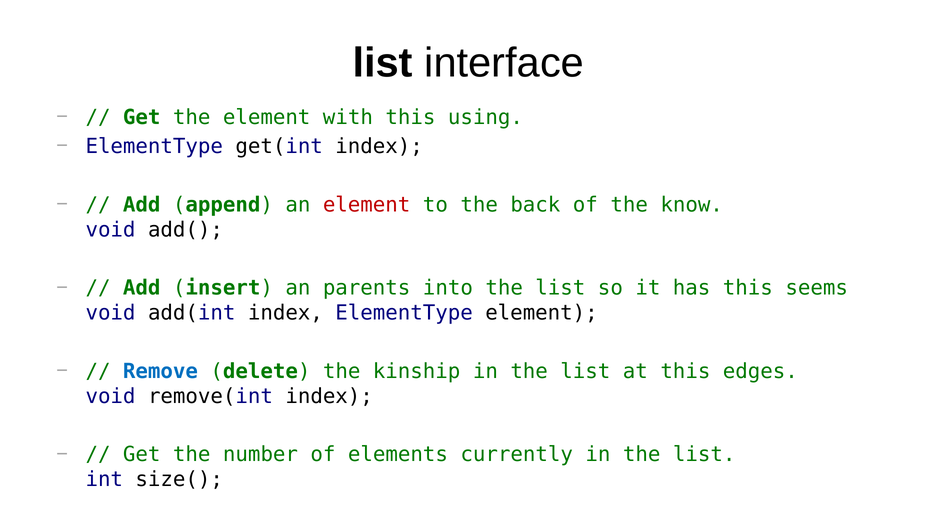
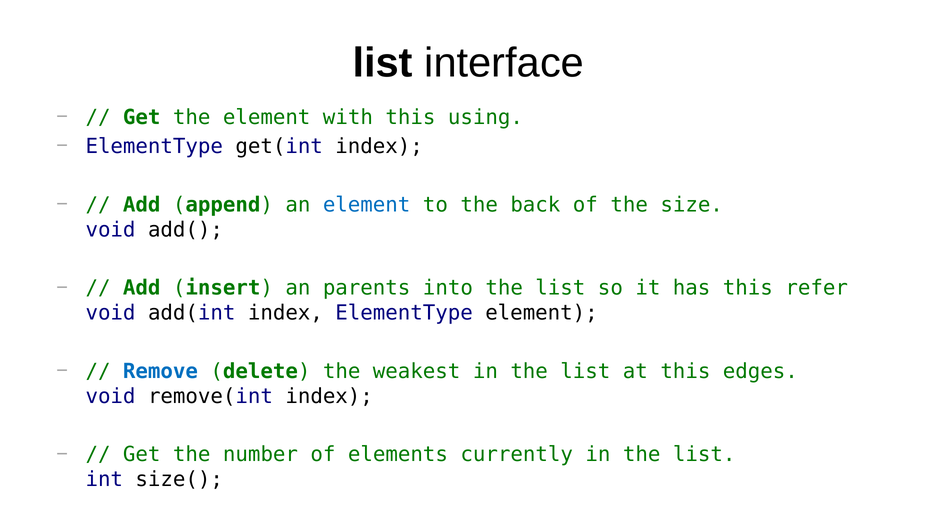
element at (367, 205) colour: red -> blue
know: know -> size
seems: seems -> refer
kinship: kinship -> weakest
